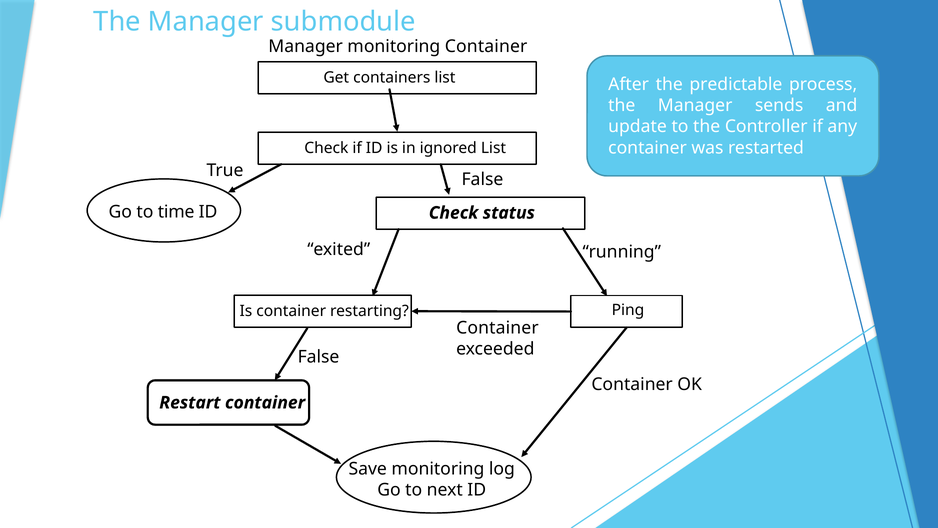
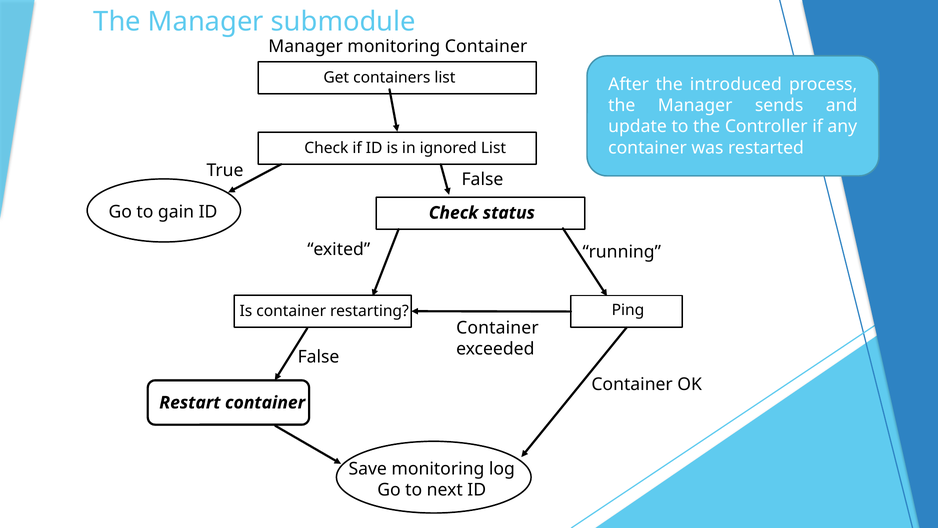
predictable: predictable -> introduced
time: time -> gain
